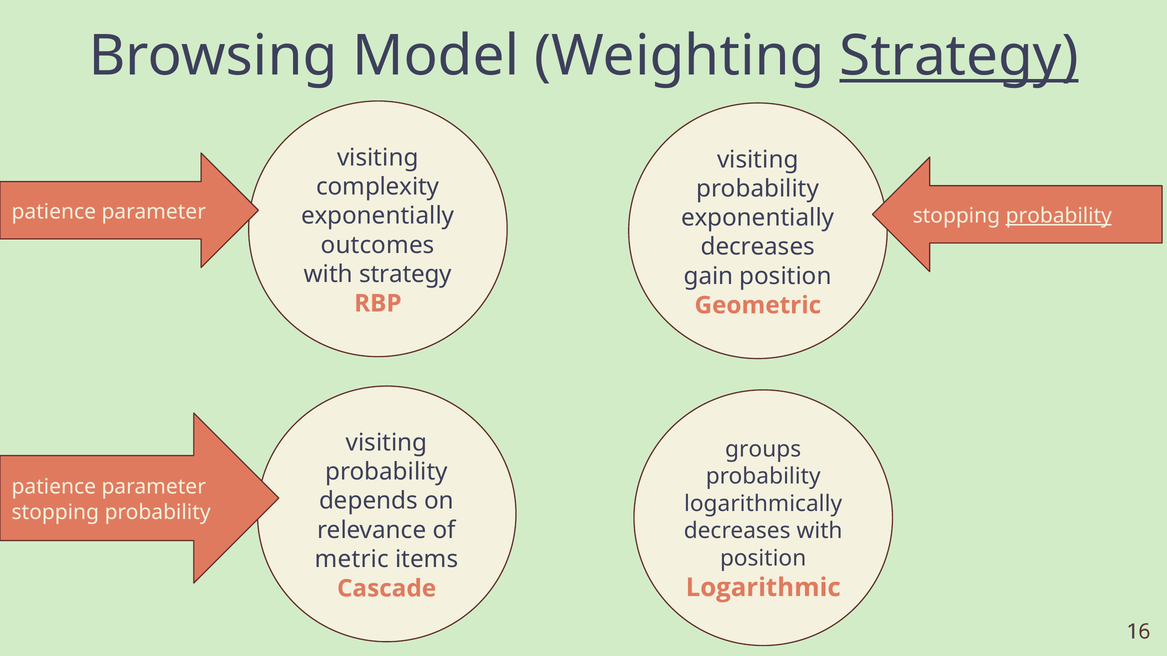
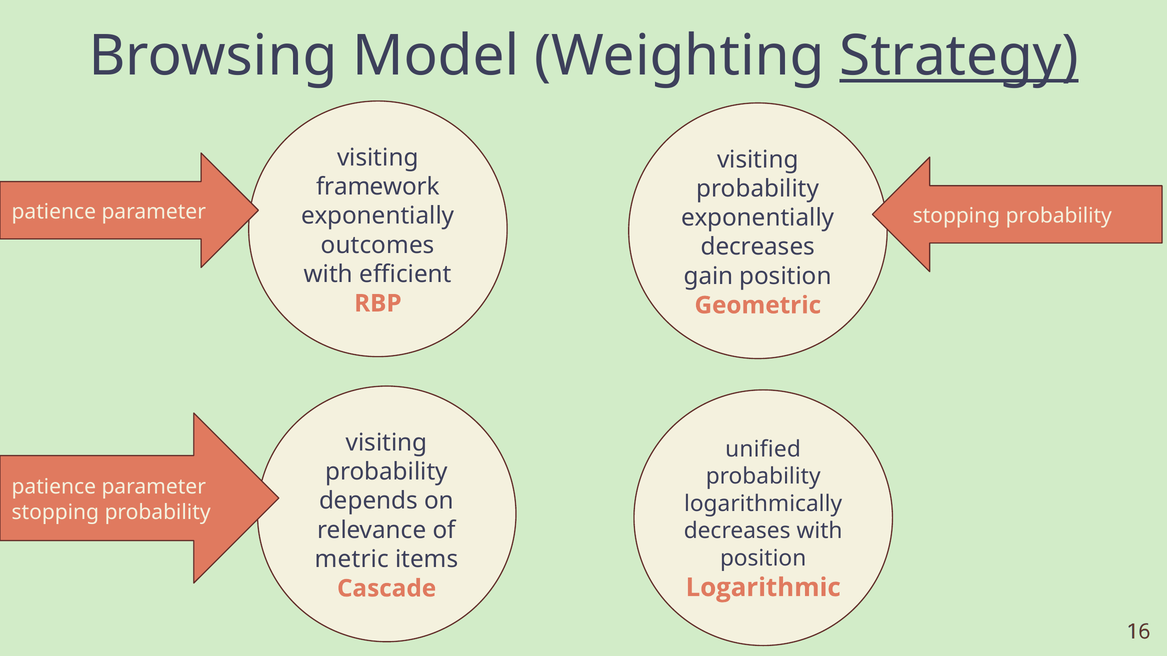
complexity: complexity -> framework
probability at (1059, 216) underline: present -> none
with strategy: strategy -> efficient
groups: groups -> unified
